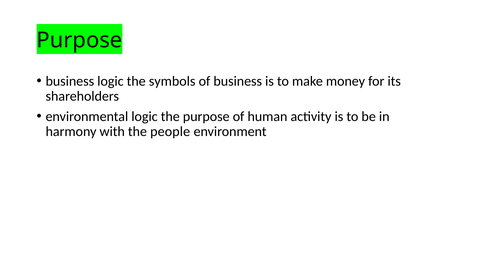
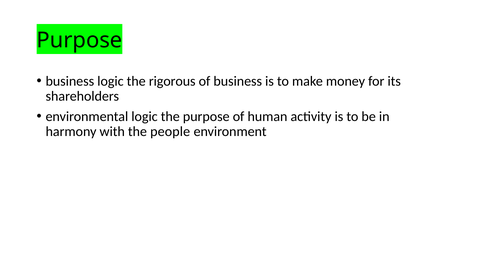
symbols: symbols -> rigorous
